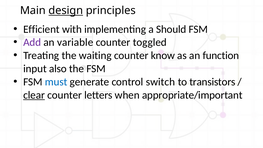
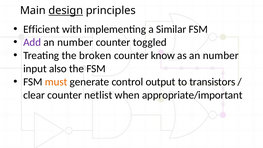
Should: Should -> Similar
variable at (75, 42): variable -> number
waiting: waiting -> broken
as an function: function -> number
must colour: blue -> orange
switch: switch -> output
clear underline: present -> none
letters: letters -> netlist
